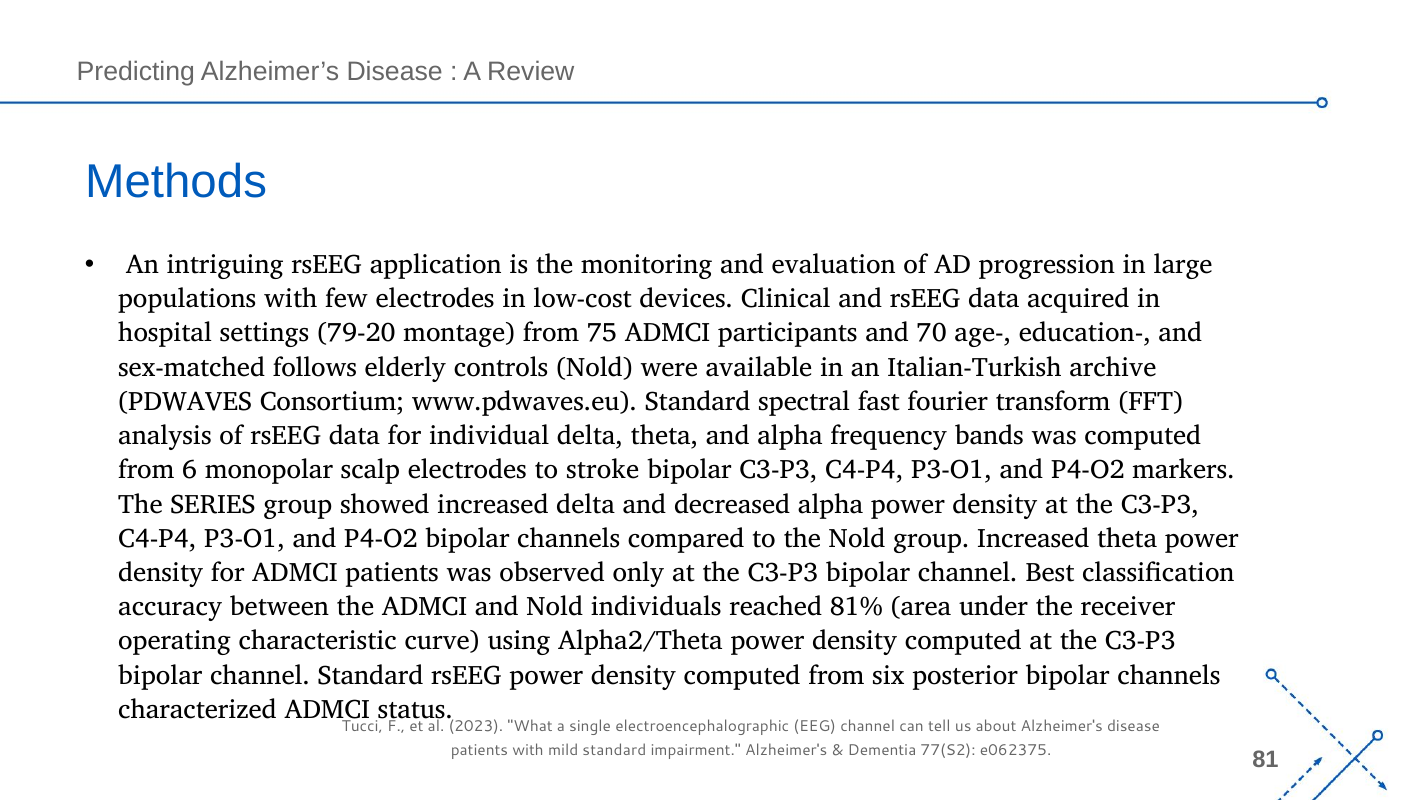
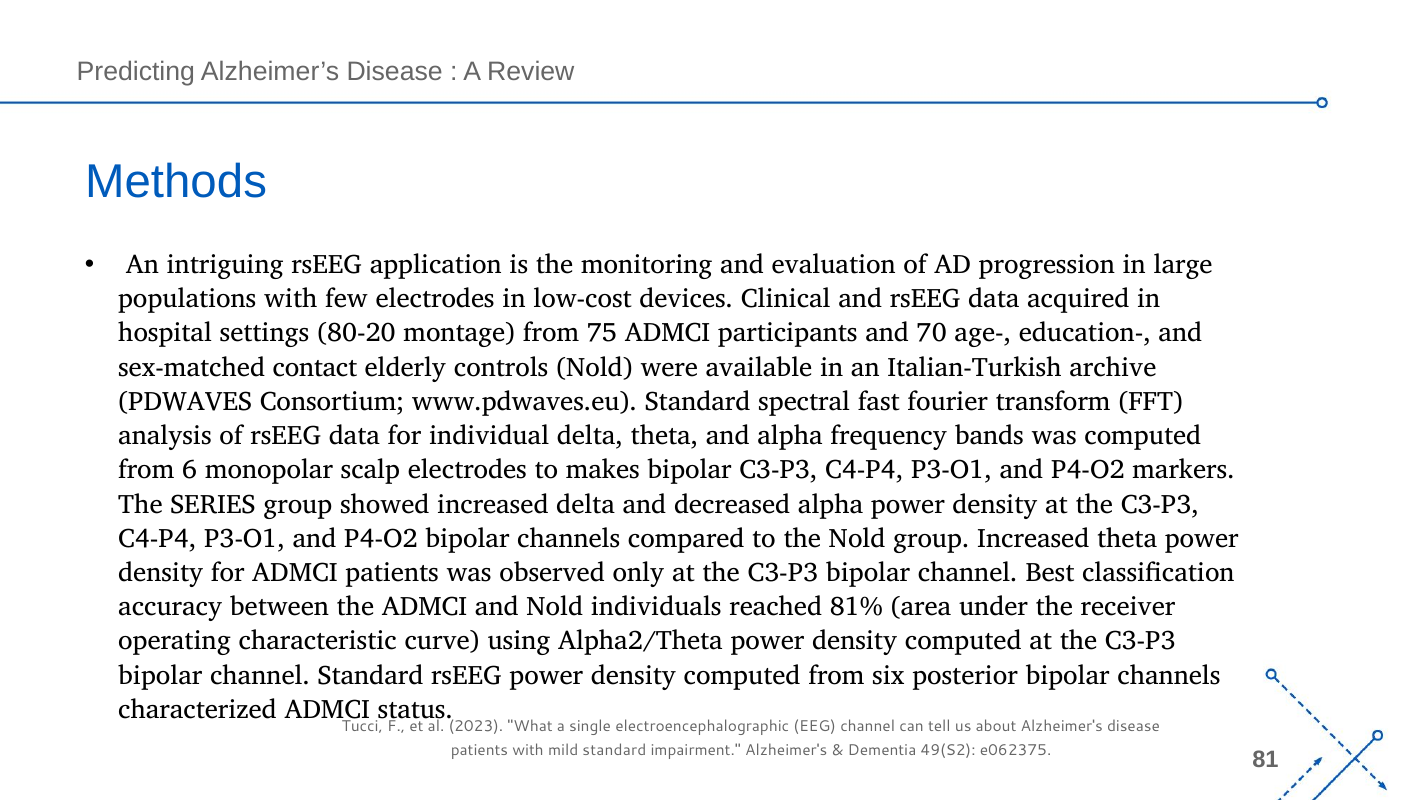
79-20: 79-20 -> 80-20
follows: follows -> contact
stroke: stroke -> makes
77(S2: 77(S2 -> 49(S2
